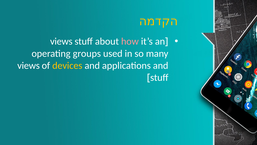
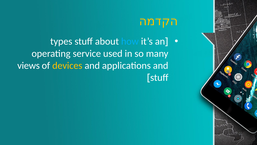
views at (61, 41): views -> types
how colour: pink -> light blue
groups: groups -> service
